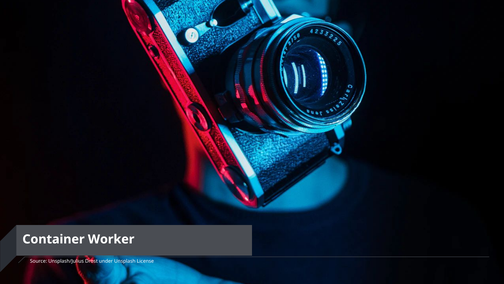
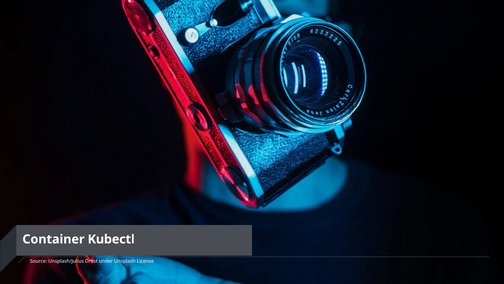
Worker: Worker -> Kubectl
